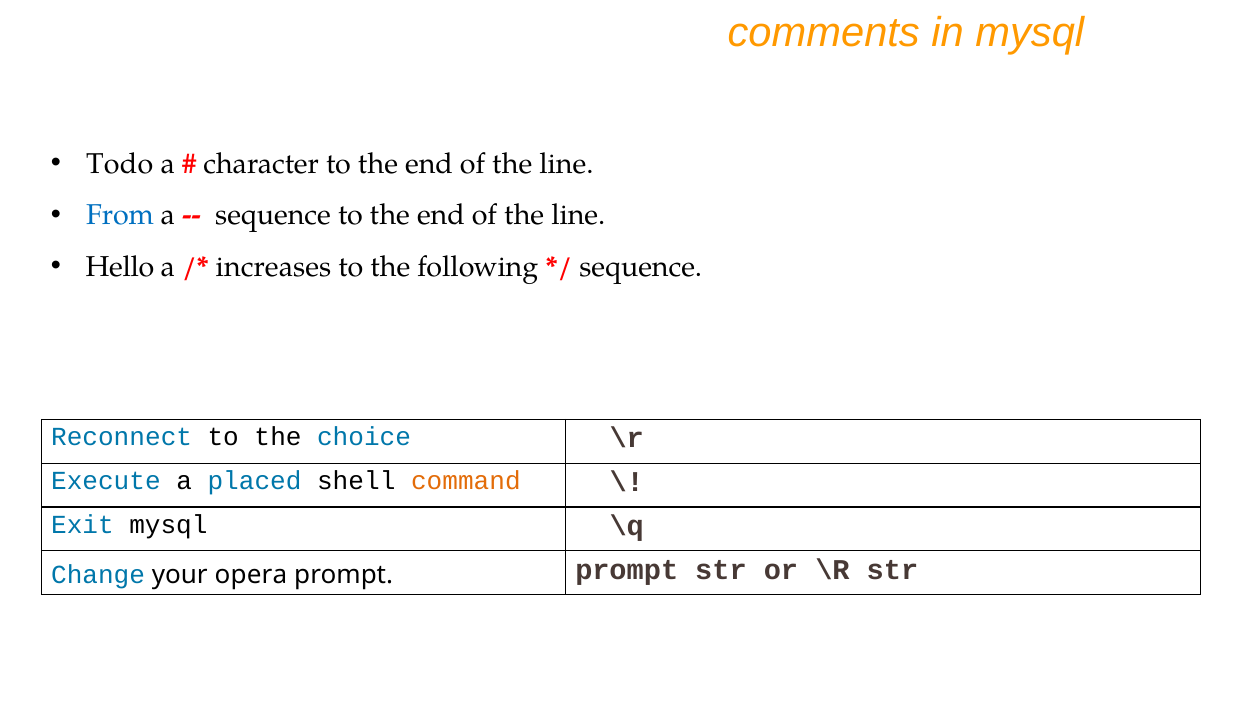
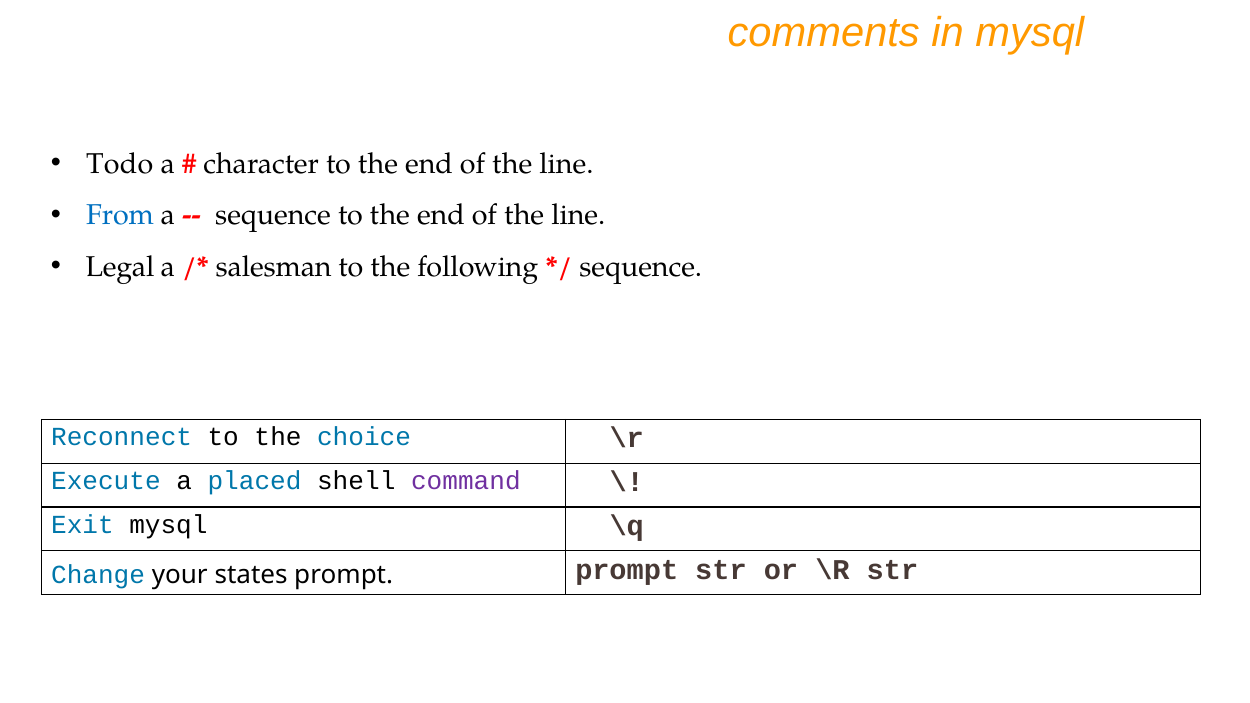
Hello: Hello -> Legal
increases: increases -> salesman
command colour: orange -> purple
opera: opera -> states
